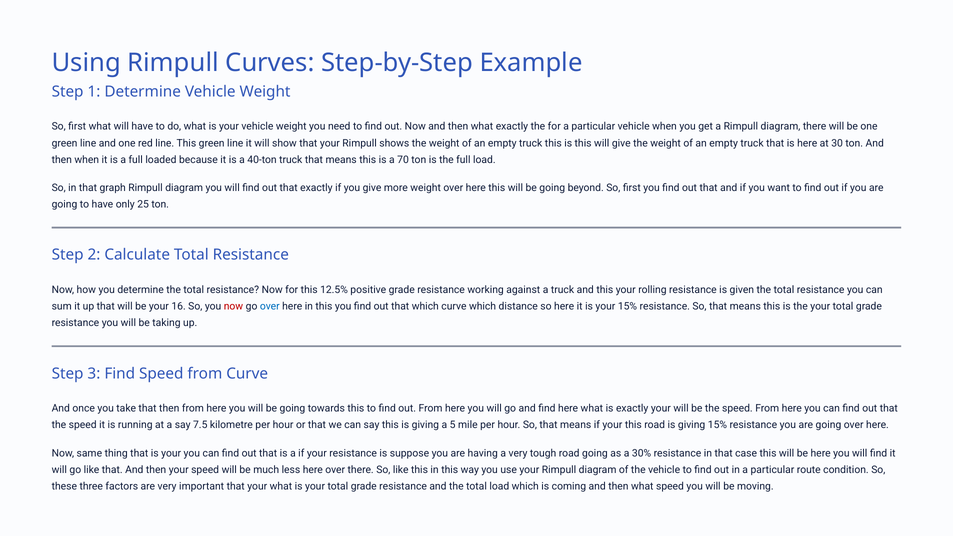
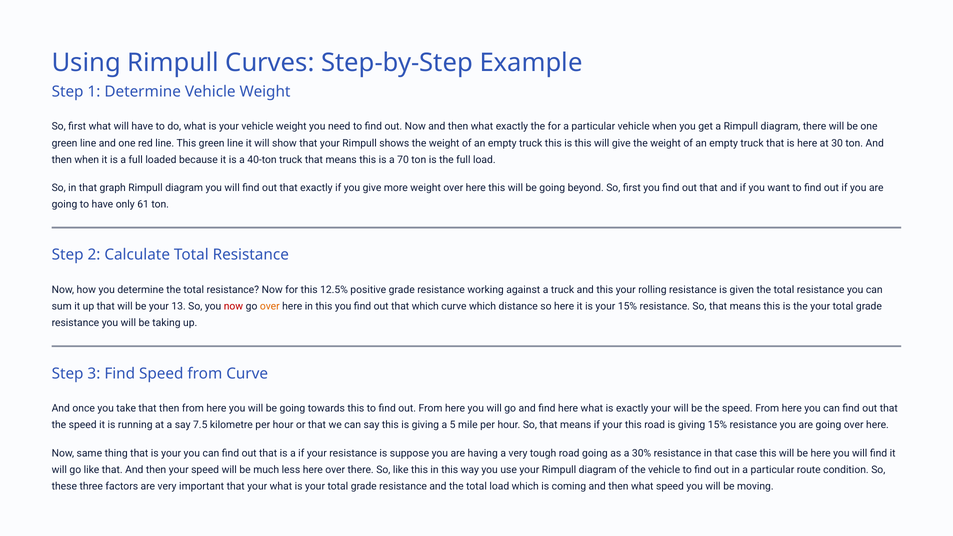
25: 25 -> 61
16: 16 -> 13
over at (270, 307) colour: blue -> orange
